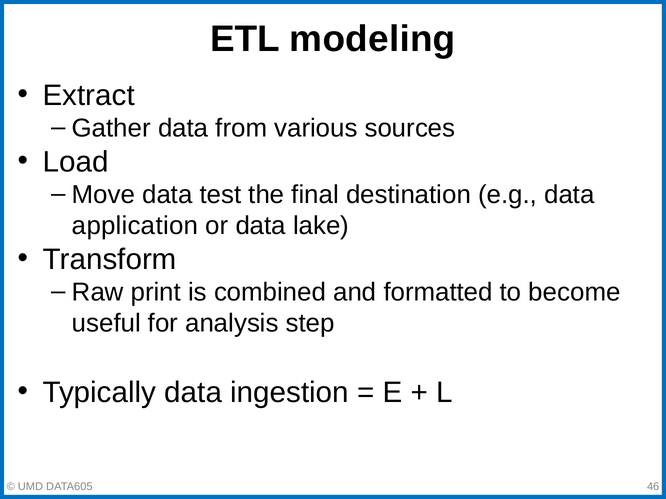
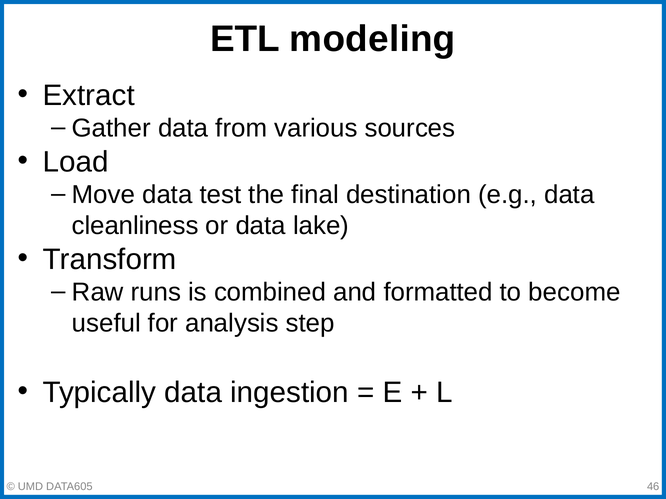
application: application -> cleanliness
print: print -> runs
